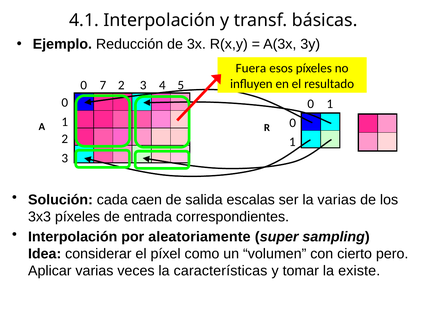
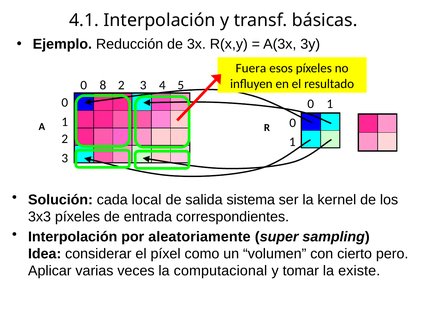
7: 7 -> 8
caen: caen -> local
escalas: escalas -> sistema
la varias: varias -> kernel
características: características -> computacional
